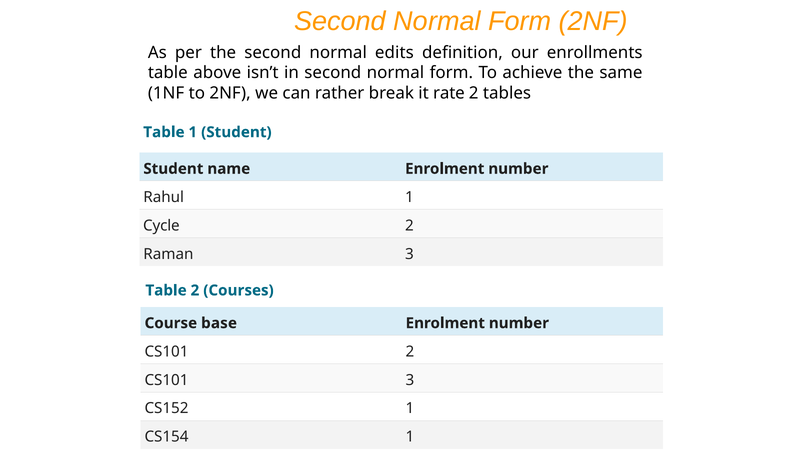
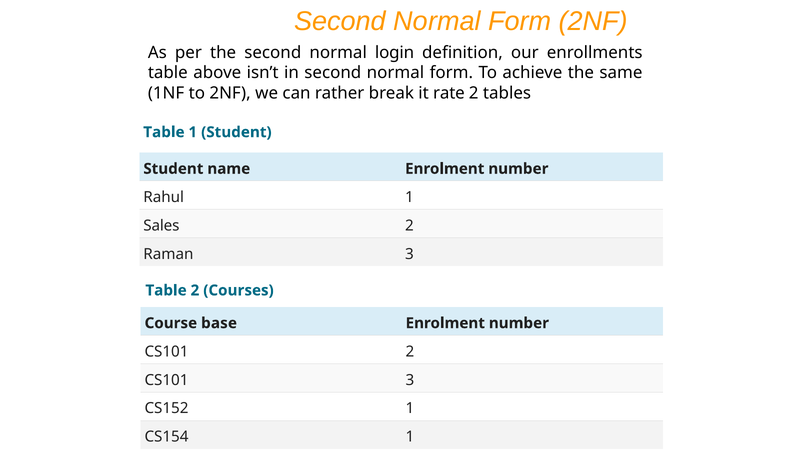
edits: edits -> login
Cycle: Cycle -> Sales
